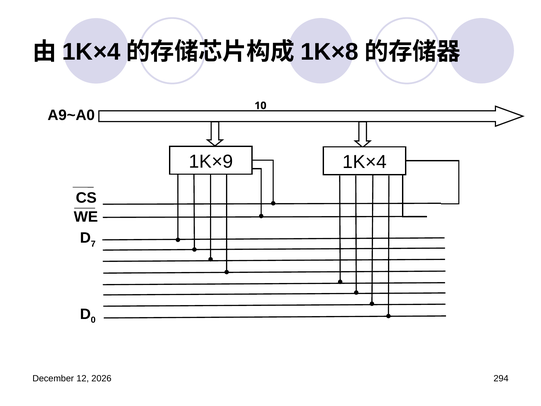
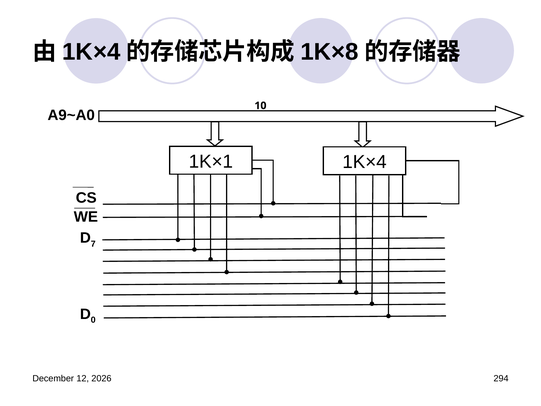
1K×9: 1K×9 -> 1K×1
